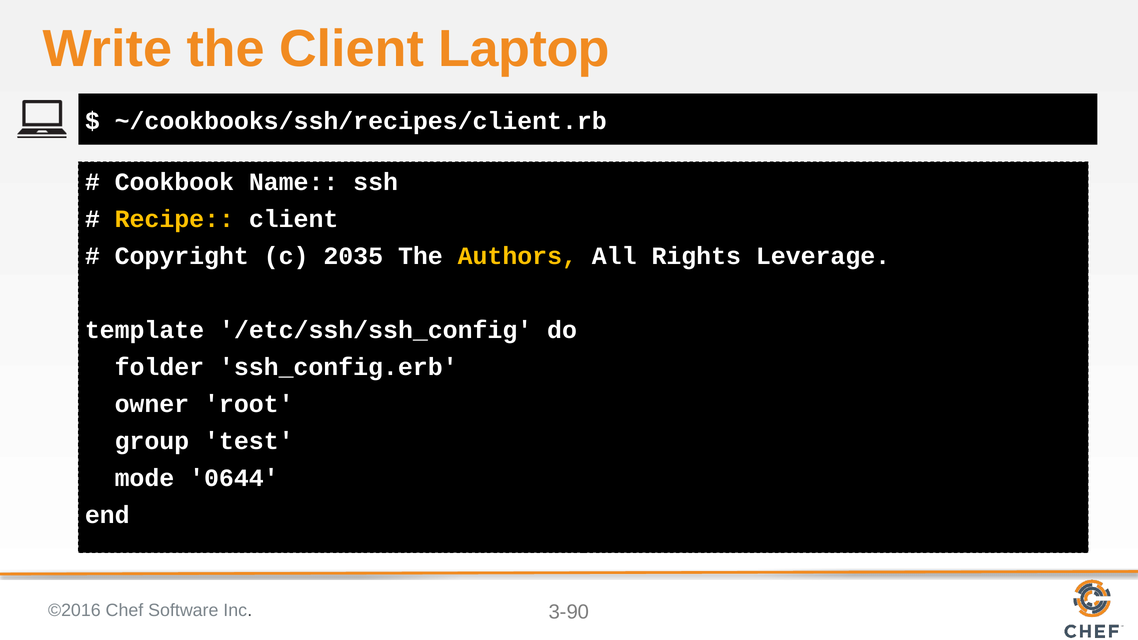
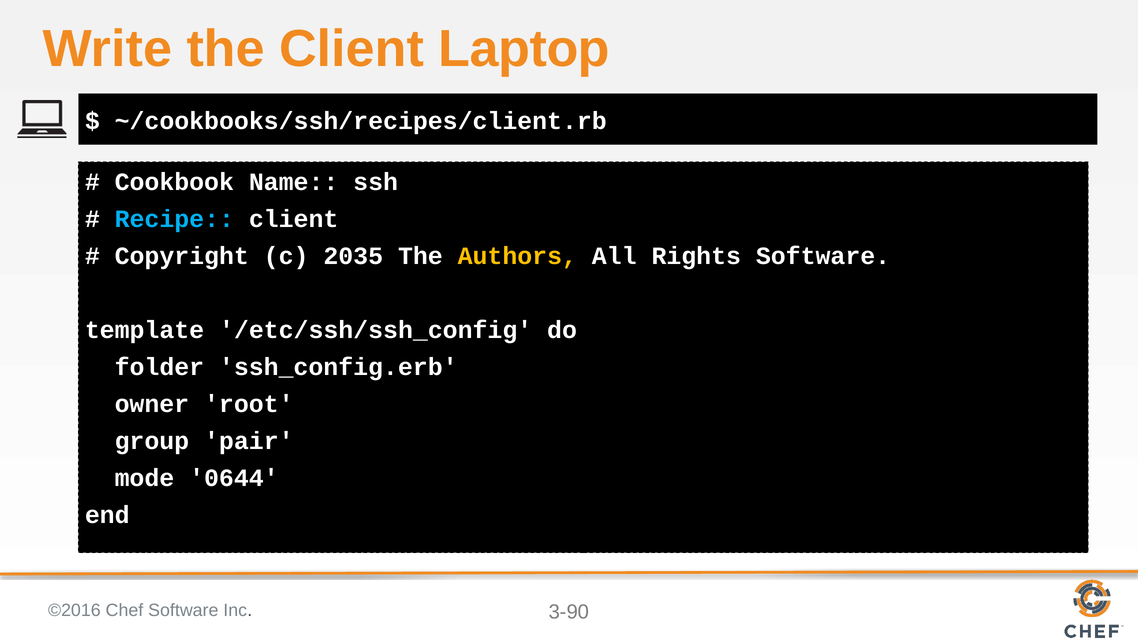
Recipe colour: yellow -> light blue
Rights Leverage: Leverage -> Software
test: test -> pair
